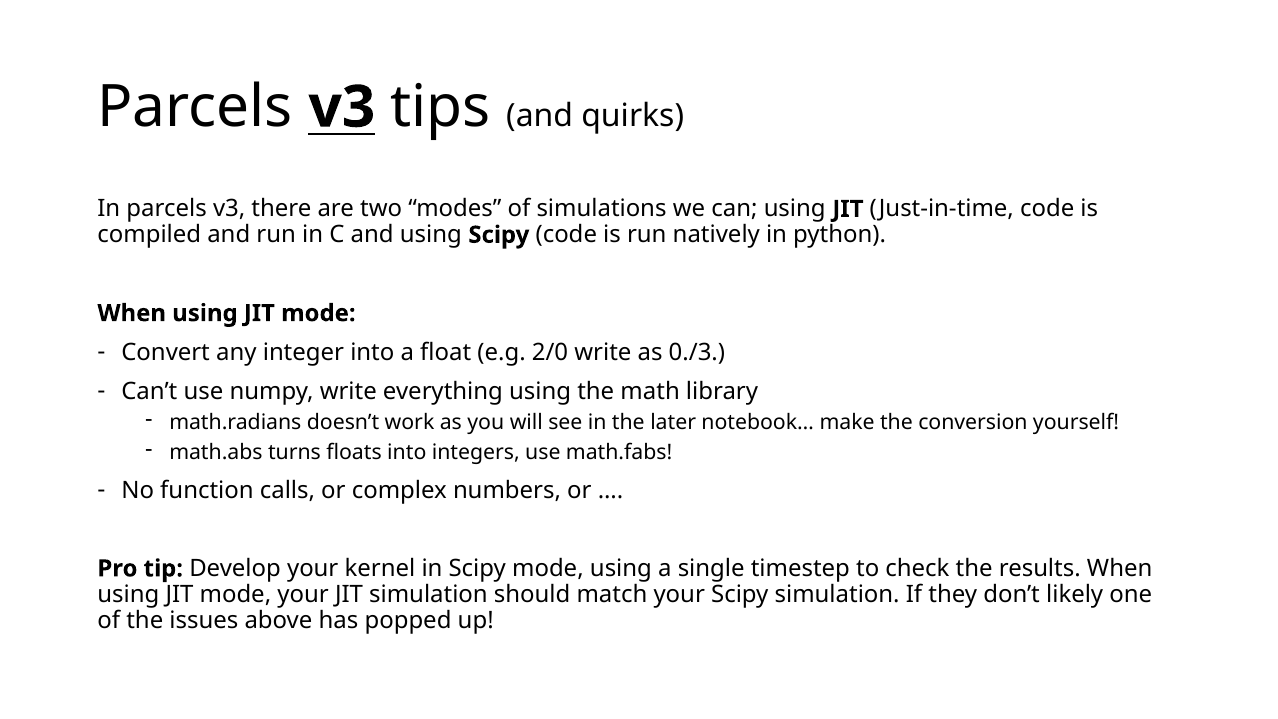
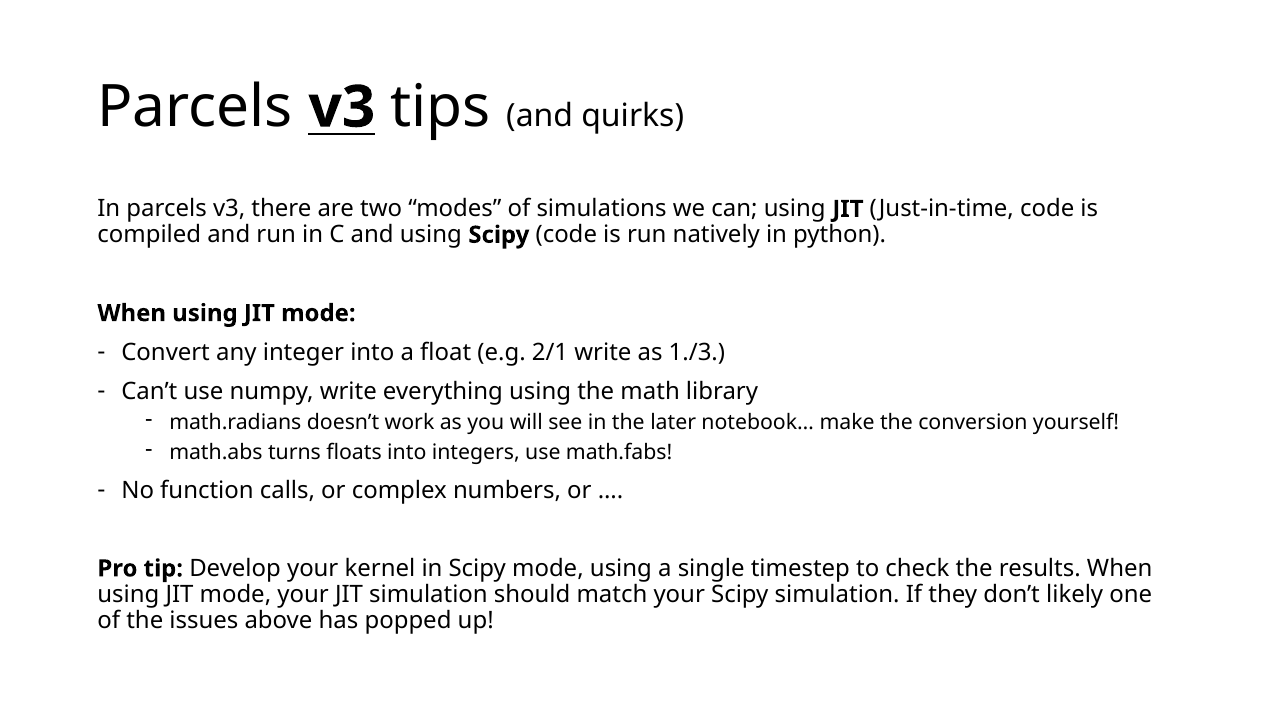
2/0: 2/0 -> 2/1
0./3: 0./3 -> 1./3
